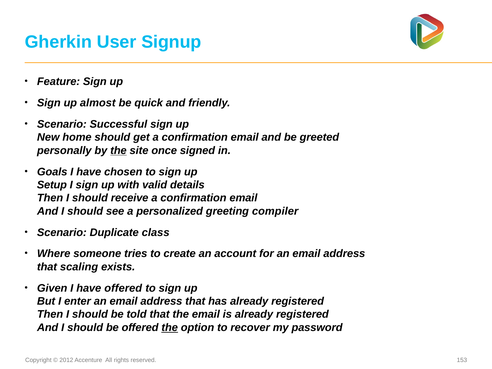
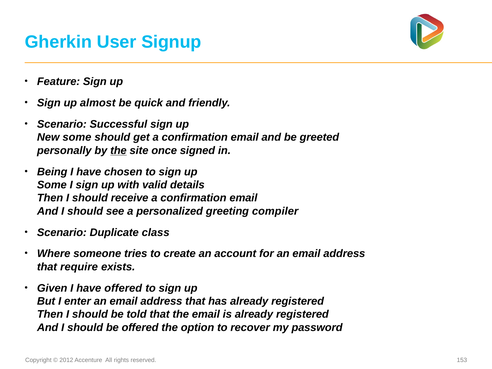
New home: home -> some
Goals: Goals -> Being
Setup at (52, 185): Setup -> Some
scaling: scaling -> require
the at (170, 327) underline: present -> none
